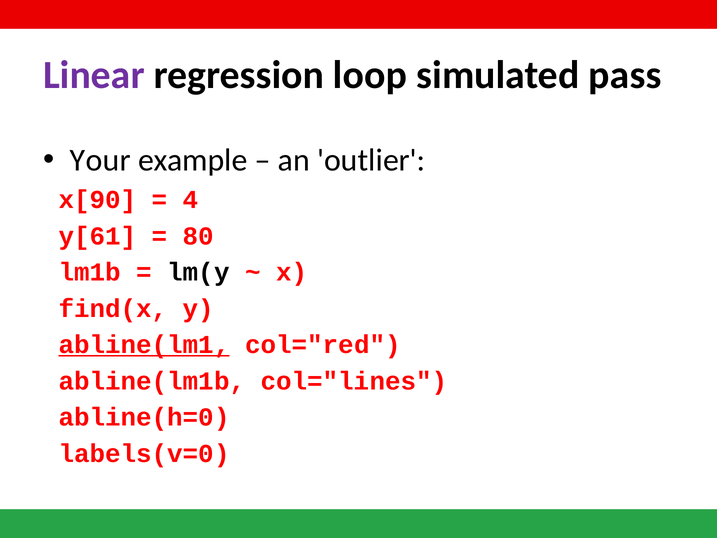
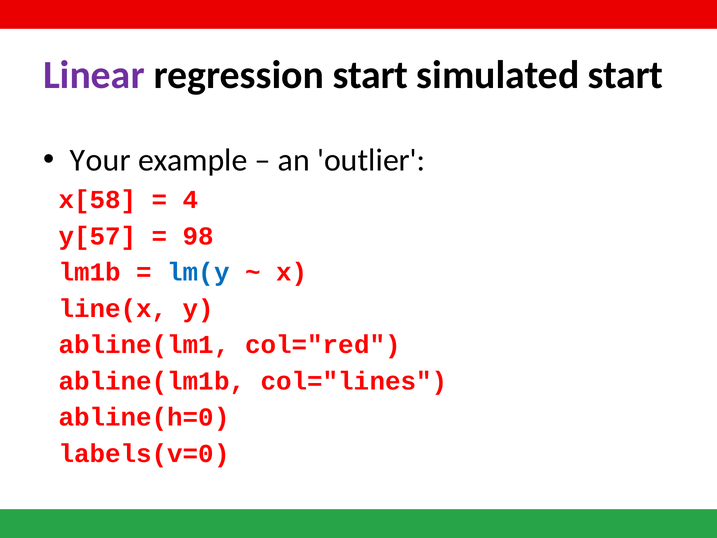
regression loop: loop -> start
simulated pass: pass -> start
x[90: x[90 -> x[58
y[61: y[61 -> y[57
80: 80 -> 98
lm(y colour: black -> blue
find(x: find(x -> line(x
abline(lm1 underline: present -> none
